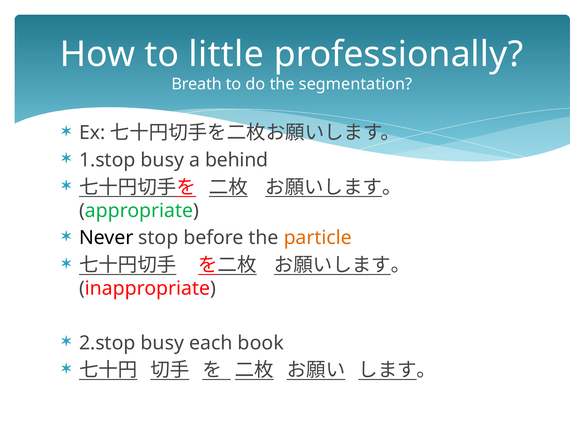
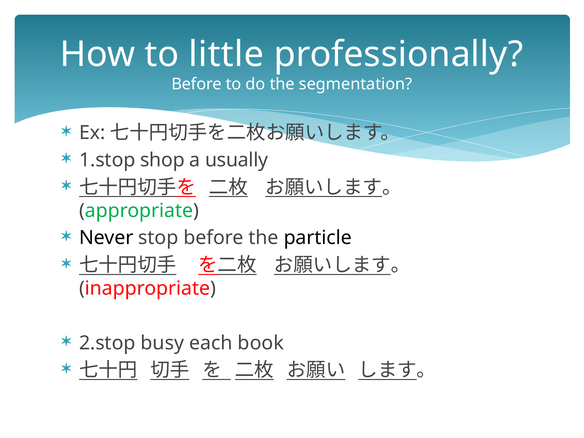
Breath at (197, 84): Breath -> Before
1.stop busy: busy -> shop
behind: behind -> usually
particle colour: orange -> black
